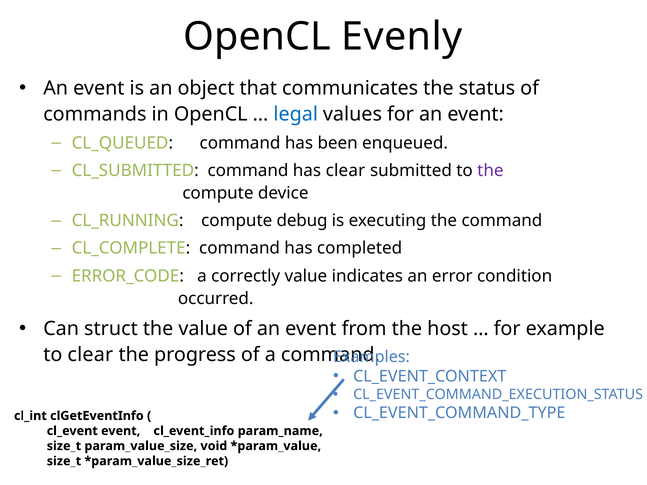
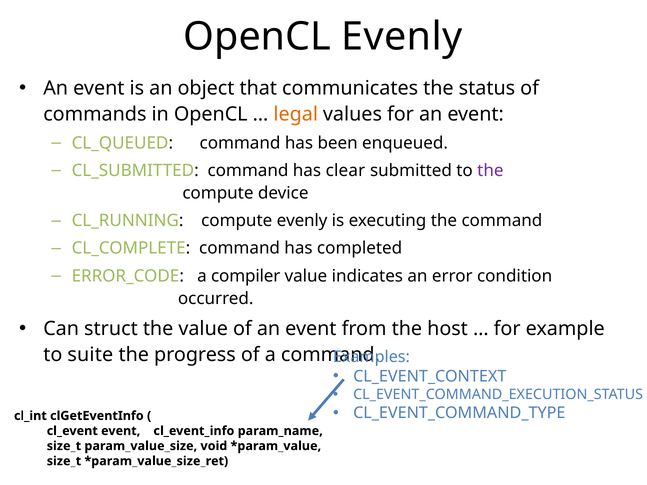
legal colour: blue -> orange
compute debug: debug -> evenly
correctly: correctly -> compiler
to clear: clear -> suite
